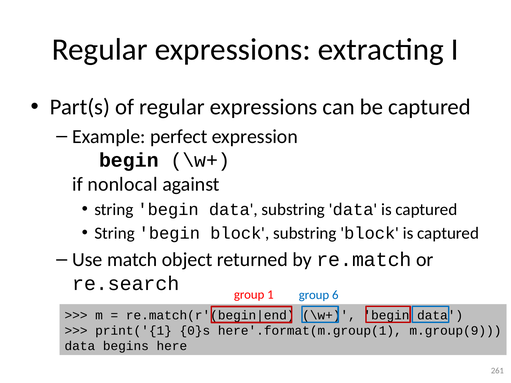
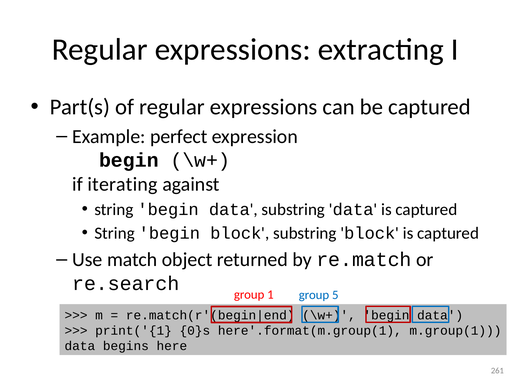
nonlocal: nonlocal -> iterating
6: 6 -> 5
m.group(9: m.group(9 -> m.group(1
